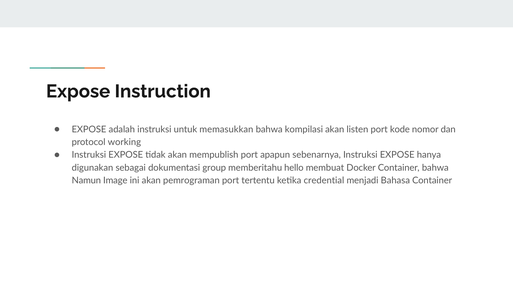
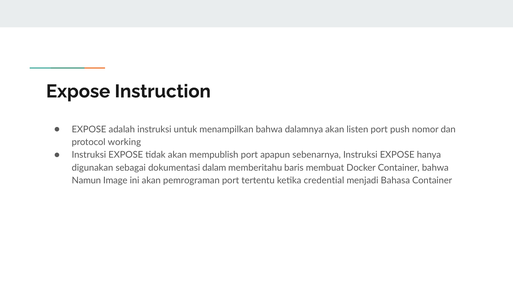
memasukkan: memasukkan -> menampilkan
kompilasi: kompilasi -> dalamnya
kode: kode -> push
group: group -> dalam
hello: hello -> baris
